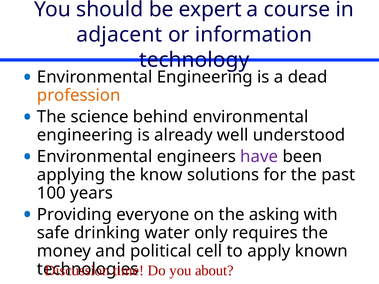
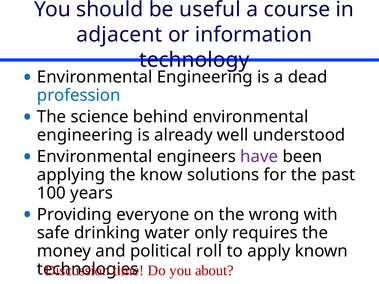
expert: expert -> useful
profession colour: orange -> blue
asking: asking -> wrong
cell: cell -> roll
